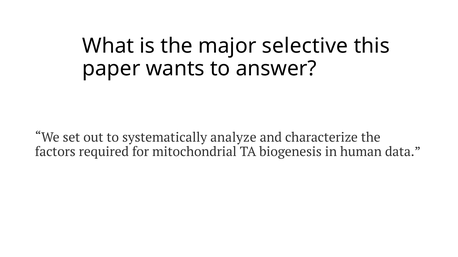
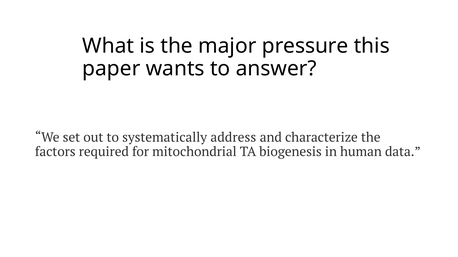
selective: selective -> pressure
analyze: analyze -> address
